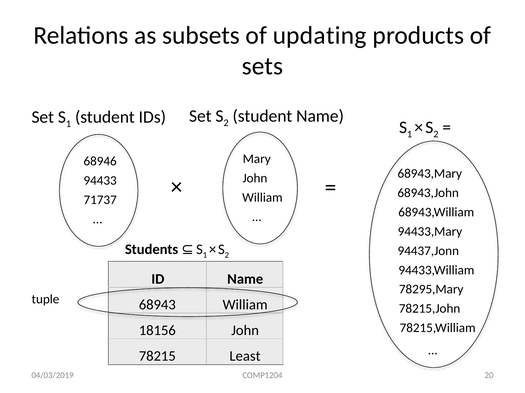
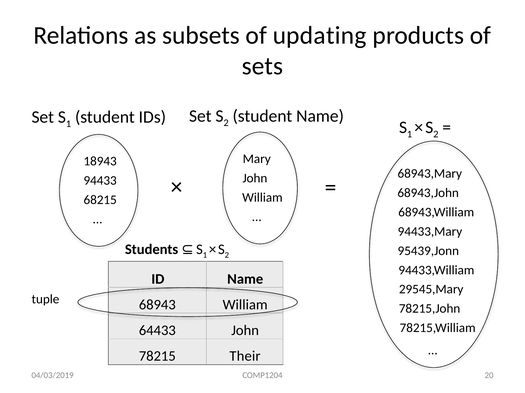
68946: 68946 -> 18943
71737: 71737 -> 68215
94437,Jonn: 94437,Jonn -> 95439,Jonn
78295,Mary: 78295,Mary -> 29545,Mary
18156: 18156 -> 64433
Least: Least -> Their
